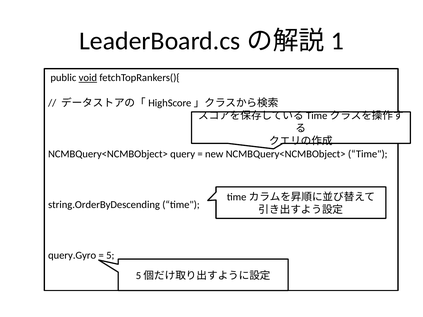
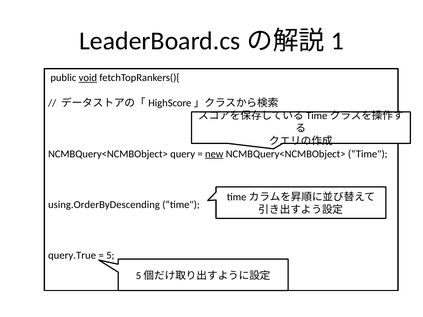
new underline: none -> present
string.OrderByDescending: string.OrderByDescending -> using.OrderByDescending
query.Gyro: query.Gyro -> query.True
